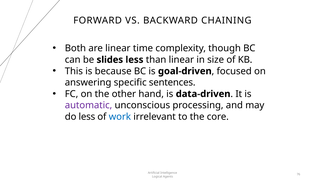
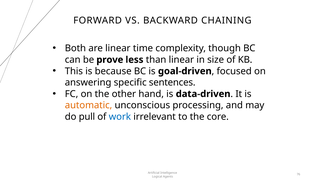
slides: slides -> prove
automatic colour: purple -> orange
do less: less -> pull
